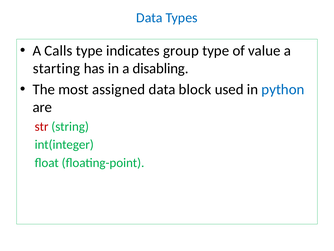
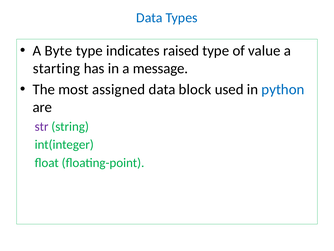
Calls: Calls -> Byte
group: group -> raised
disabling: disabling -> message
str colour: red -> purple
